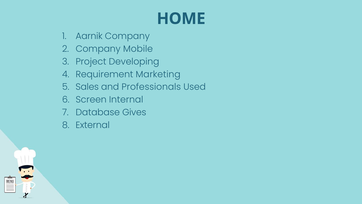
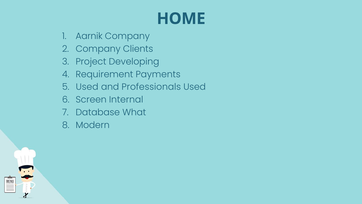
Mobile: Mobile -> Clients
Marketing: Marketing -> Payments
Sales at (87, 87): Sales -> Used
Gives: Gives -> What
External: External -> Modern
